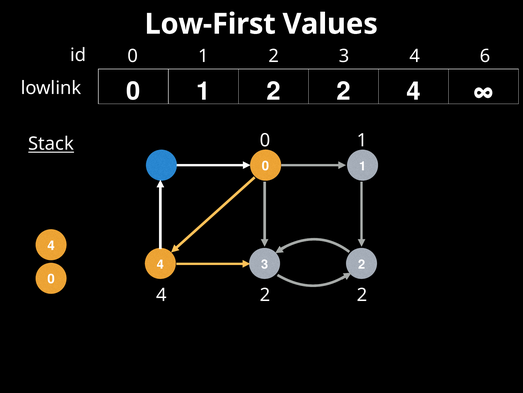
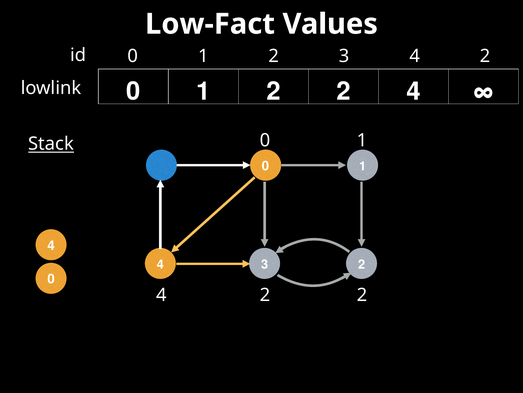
Low-First: Low-First -> Low-Fact
2 3 4 6: 6 -> 2
